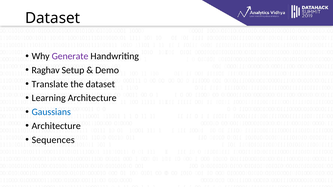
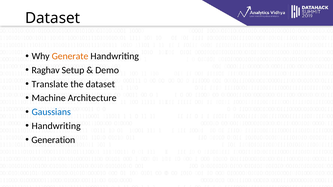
Generate colour: purple -> orange
Learning: Learning -> Machine
Architecture at (56, 126): Architecture -> Handwriting
Sequences: Sequences -> Generation
